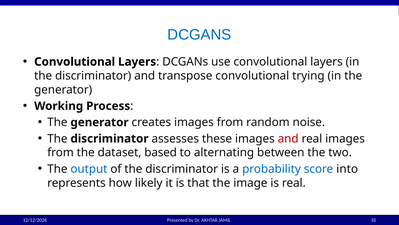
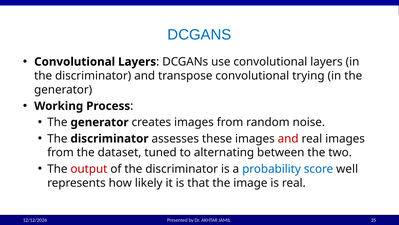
based: based -> tuned
output colour: blue -> red
into: into -> well
